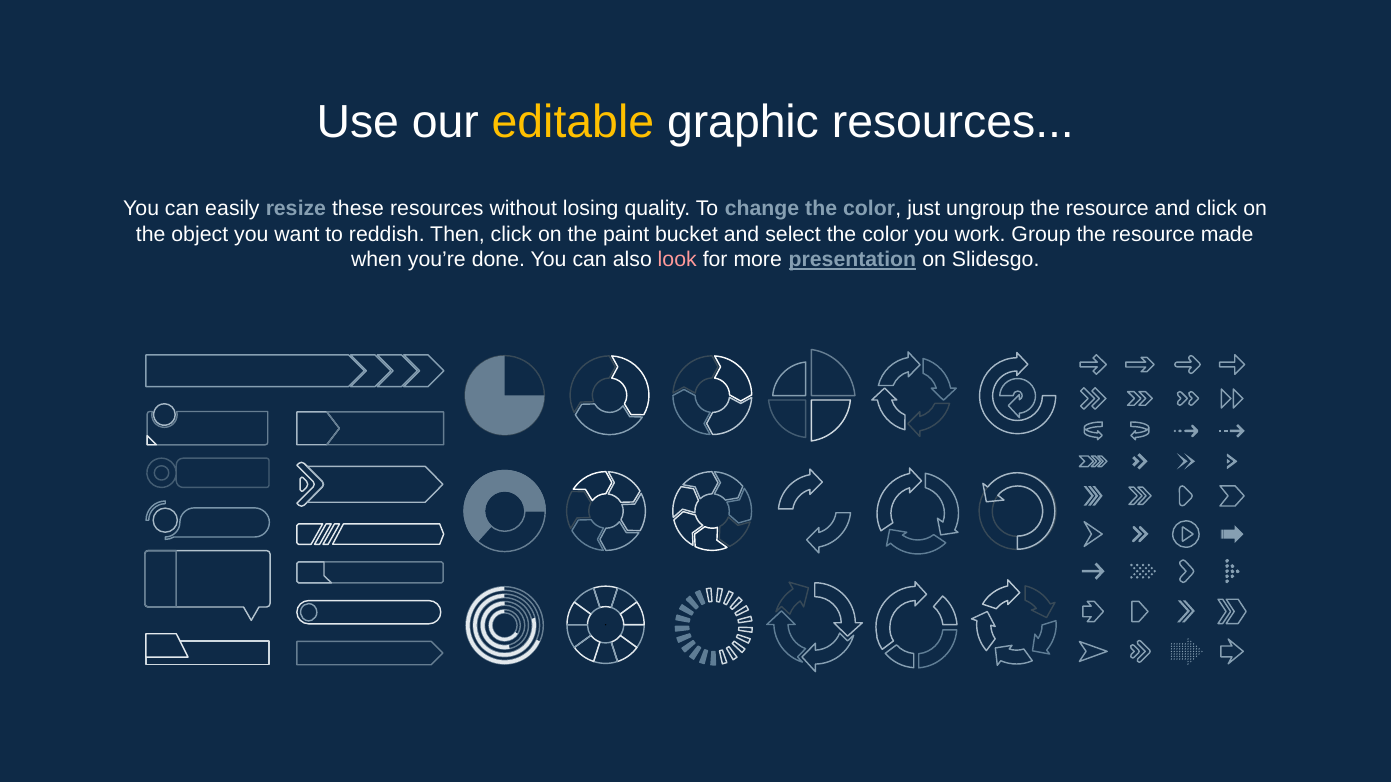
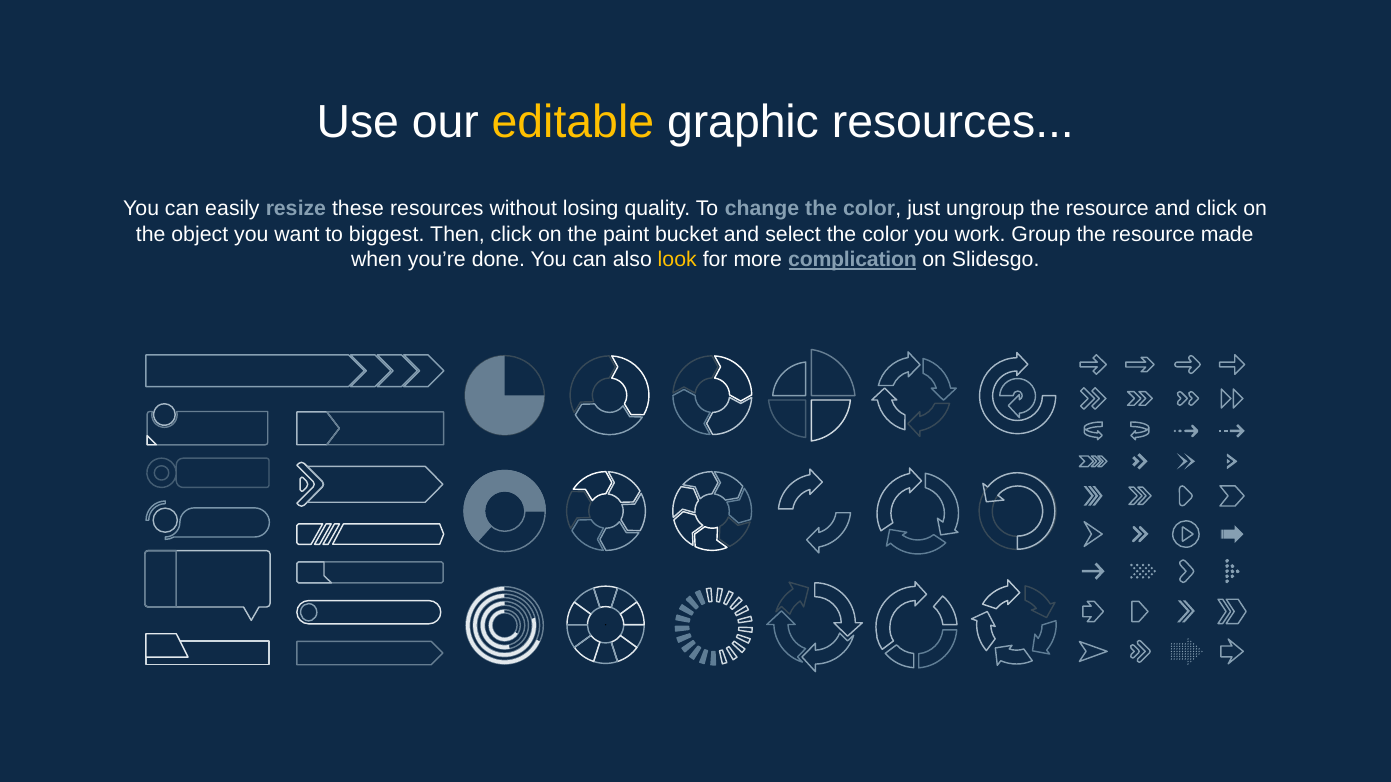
reddish: reddish -> biggest
look colour: pink -> yellow
presentation: presentation -> complication
